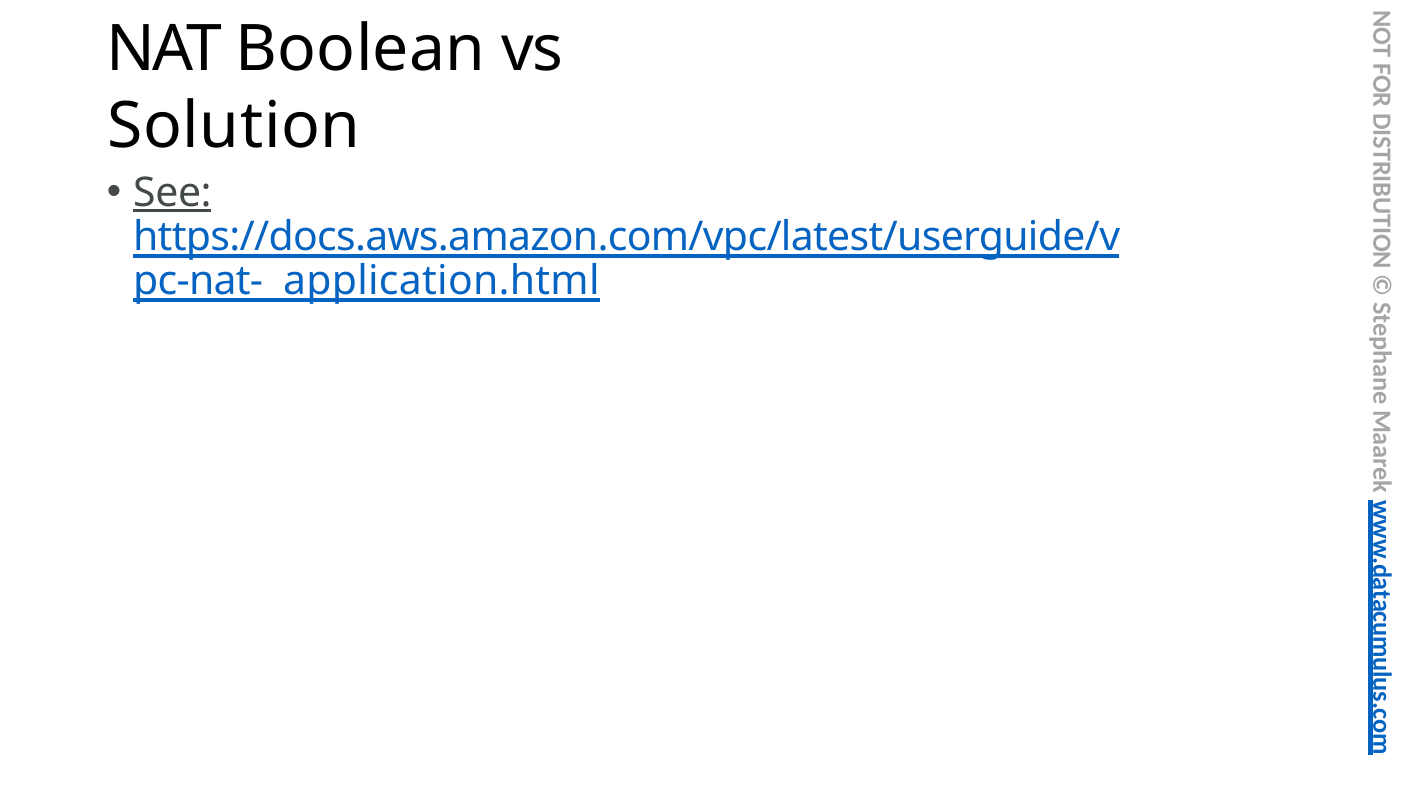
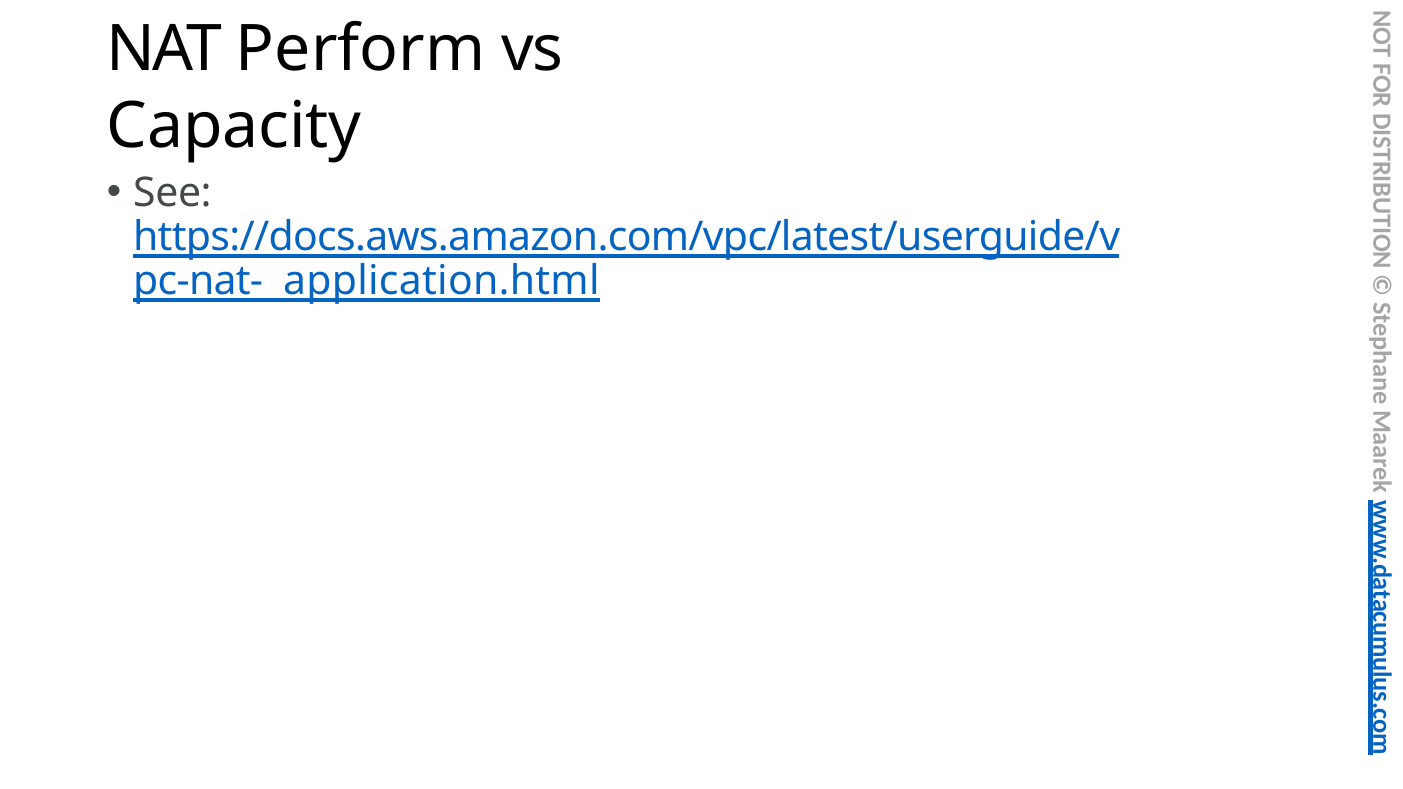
Boolean: Boolean -> Perform
Solution: Solution -> Capacity
See underline: present -> none
